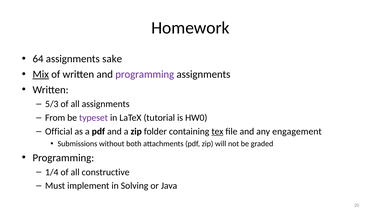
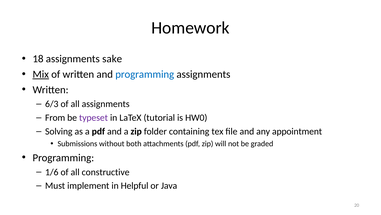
64: 64 -> 18
programming at (145, 74) colour: purple -> blue
5/3: 5/3 -> 6/3
Official: Official -> Solving
tex underline: present -> none
engagement: engagement -> appointment
1/4: 1/4 -> 1/6
Solving: Solving -> Helpful
